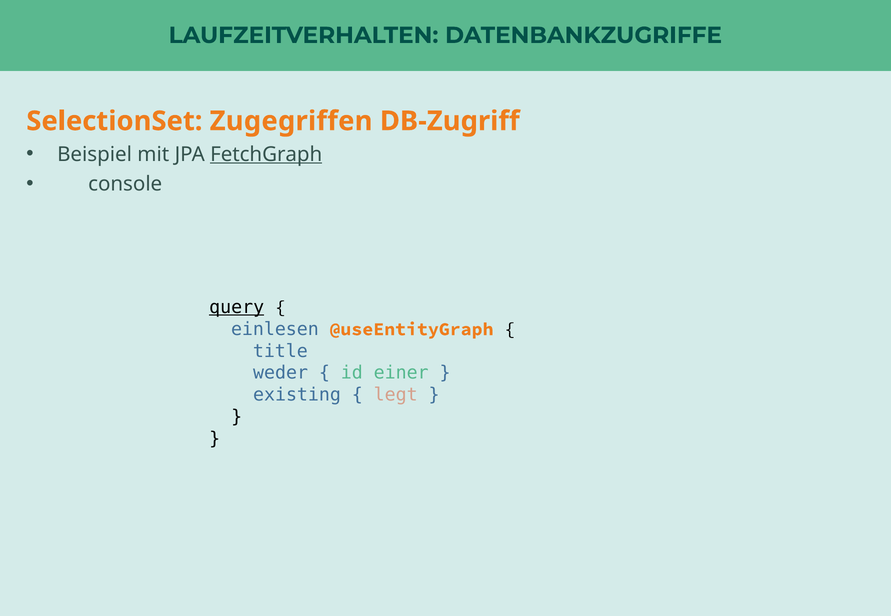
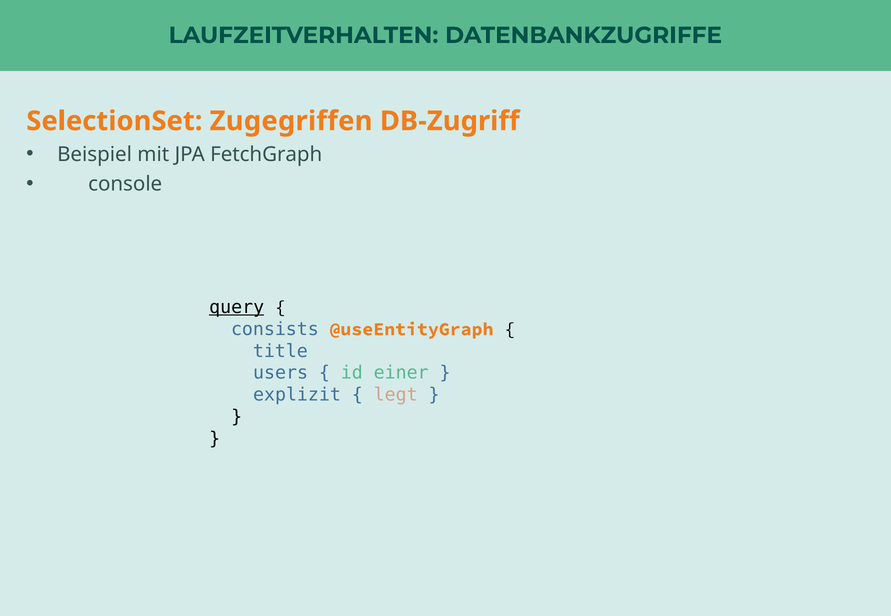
FetchGraph underline: present -> none
einlesen: einlesen -> consists
weder: weder -> users
existing: existing -> explizit
